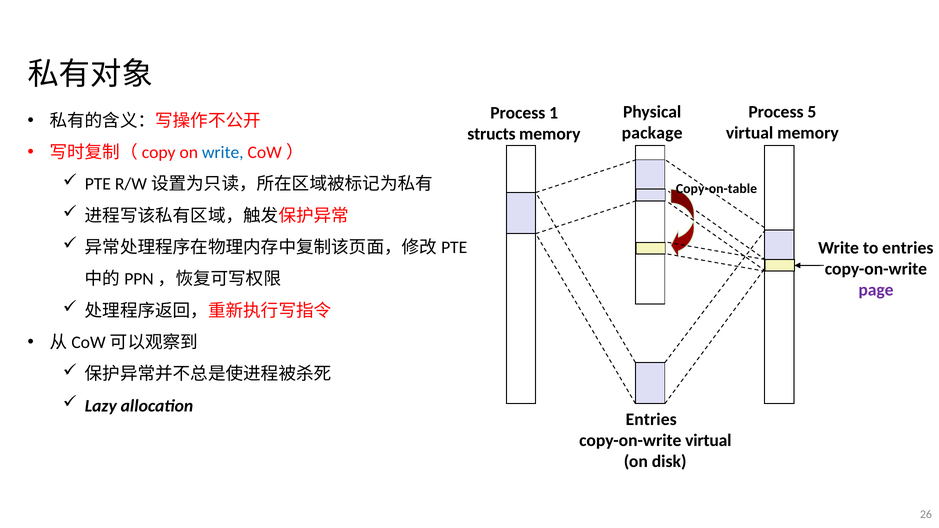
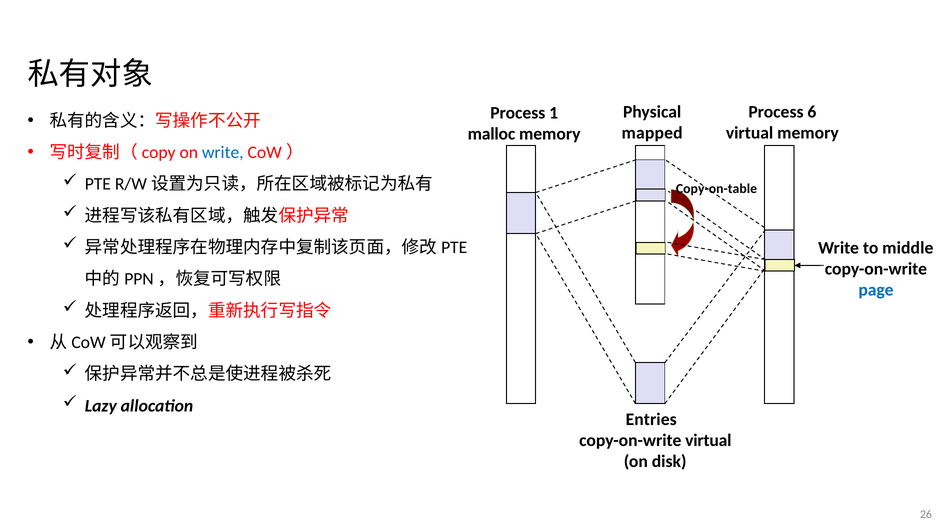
5: 5 -> 6
package: package -> mapped
structs: structs -> malloc
to entries: entries -> middle
page colour: purple -> blue
